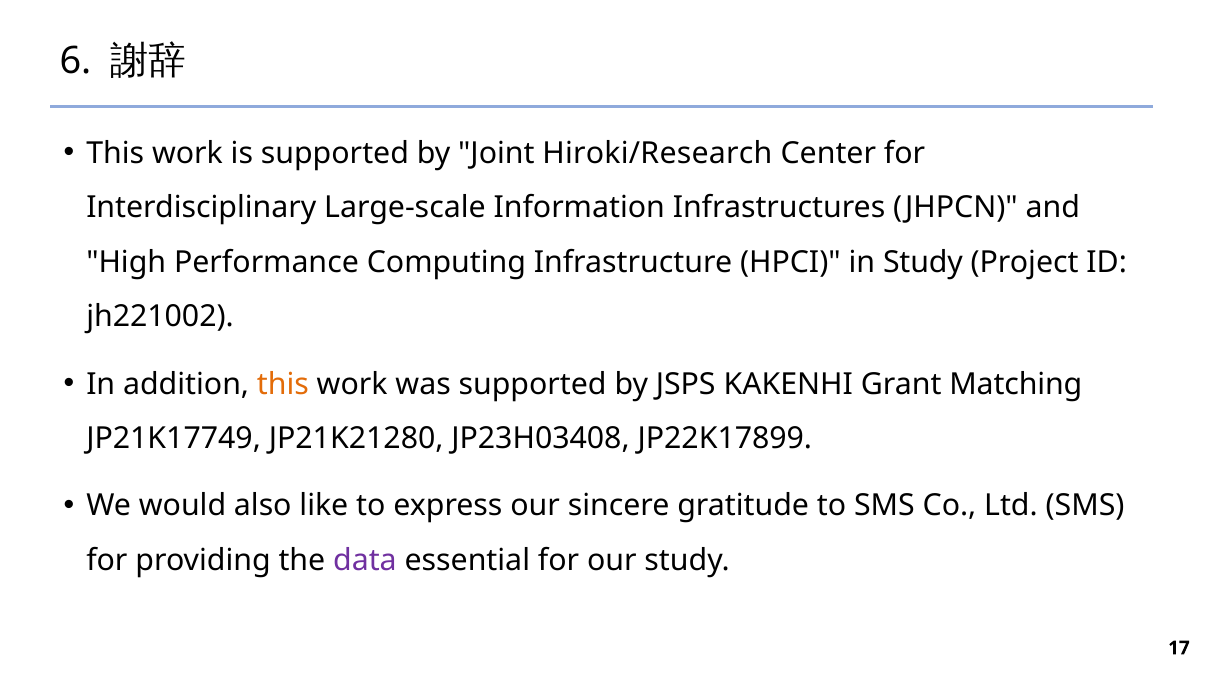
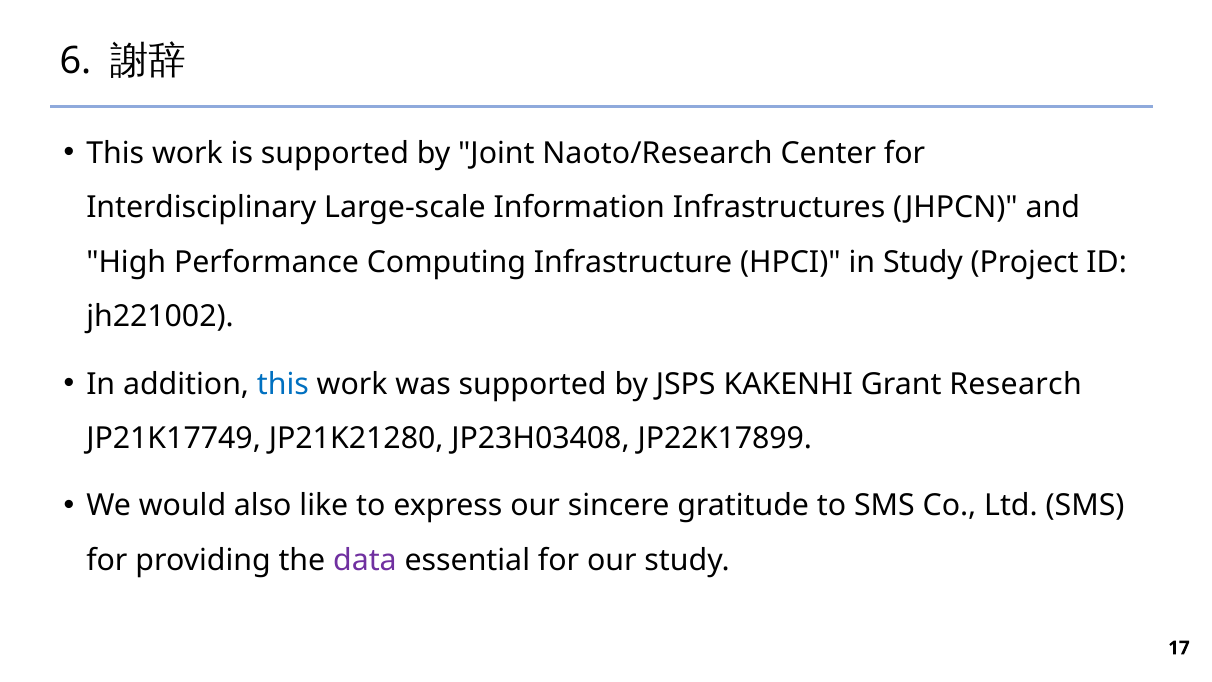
Hiroki/Research: Hiroki/Research -> Naoto/Research
this at (283, 384) colour: orange -> blue
Matching: Matching -> Research
